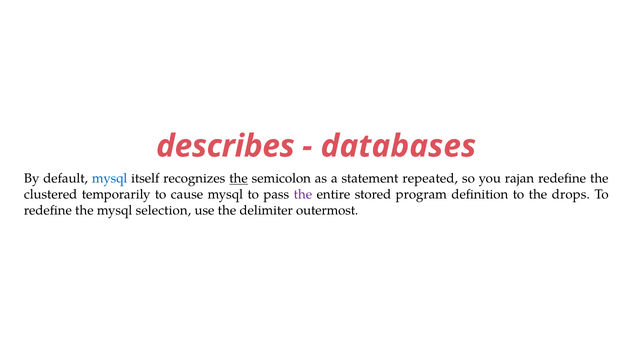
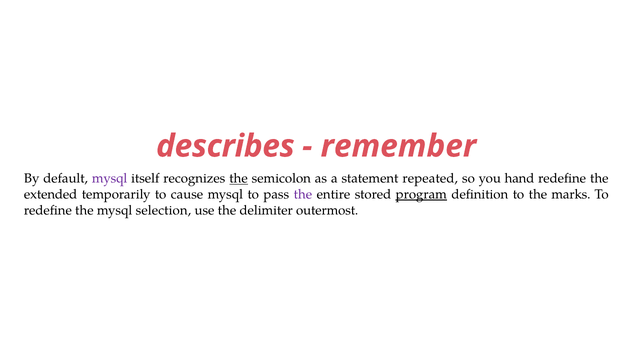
databases: databases -> remember
mysql at (110, 179) colour: blue -> purple
rajan: rajan -> hand
clustered: clustered -> extended
program underline: none -> present
drops: drops -> marks
